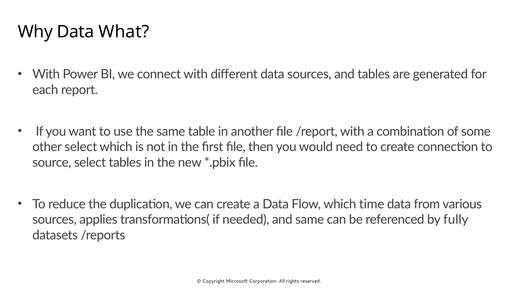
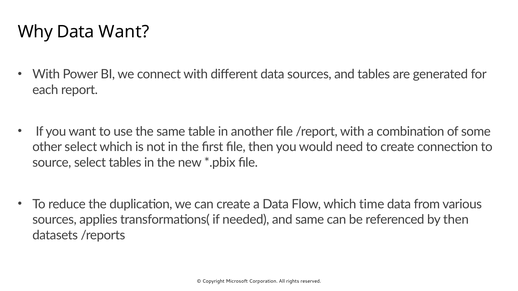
Data What: What -> Want
by fully: fully -> then
